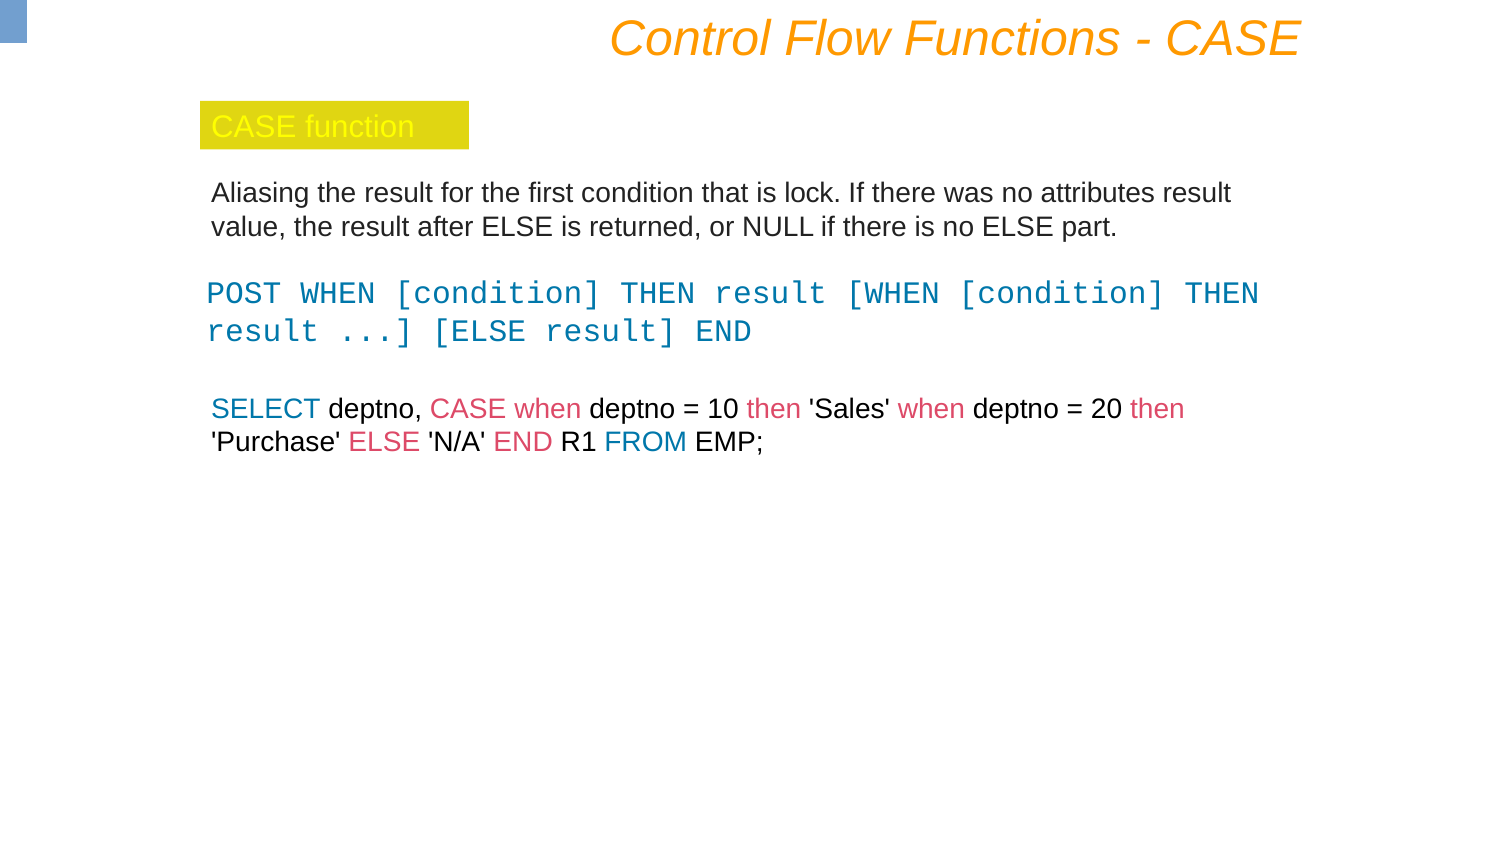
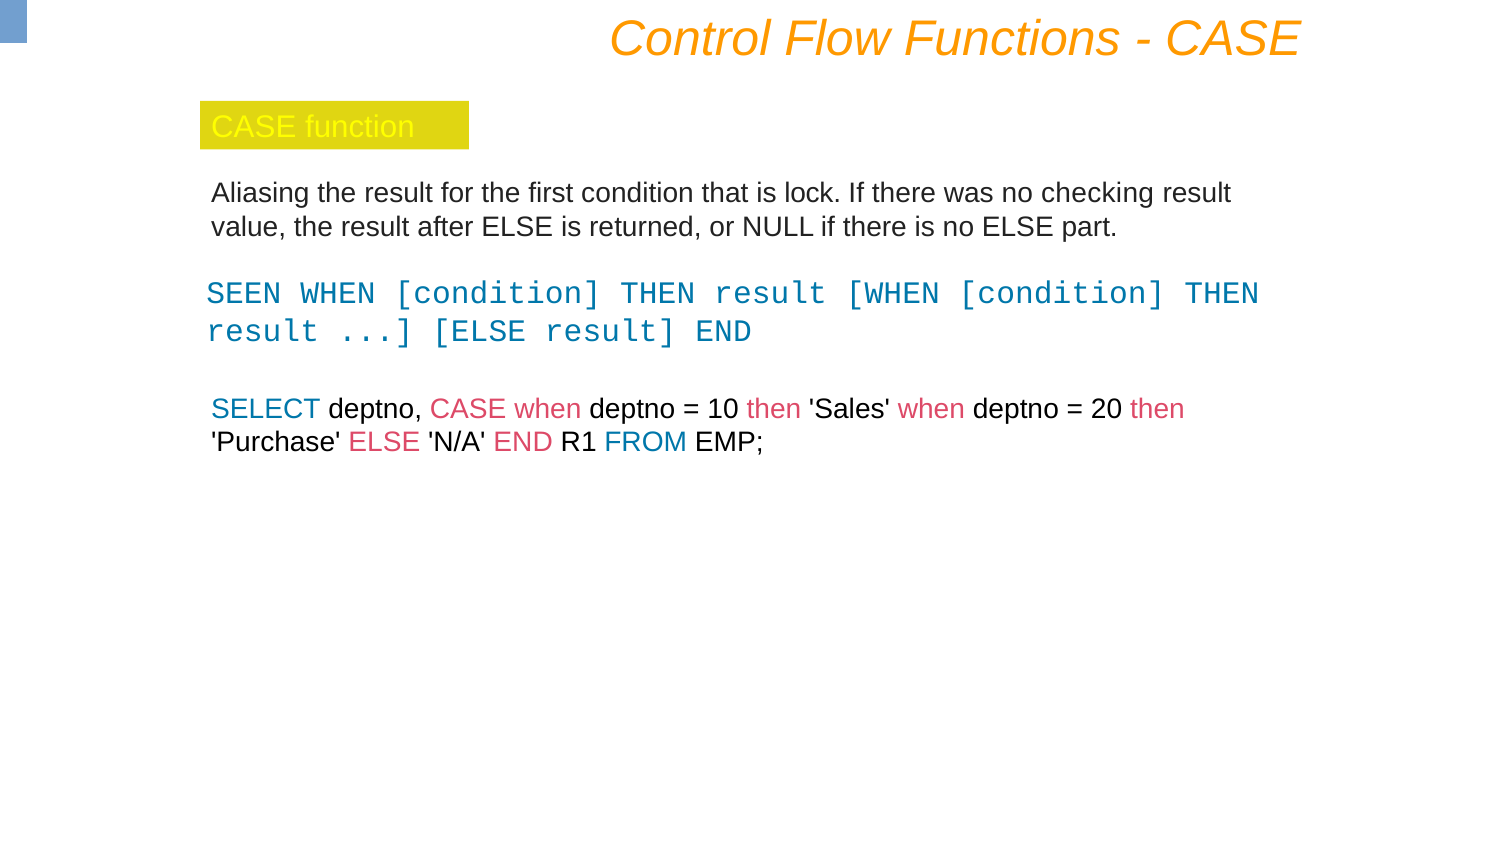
attributes: attributes -> checking
POST: POST -> SEEN
